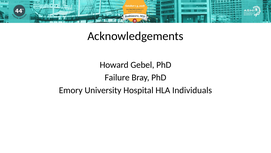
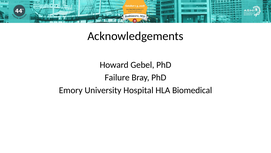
Individuals: Individuals -> Biomedical
